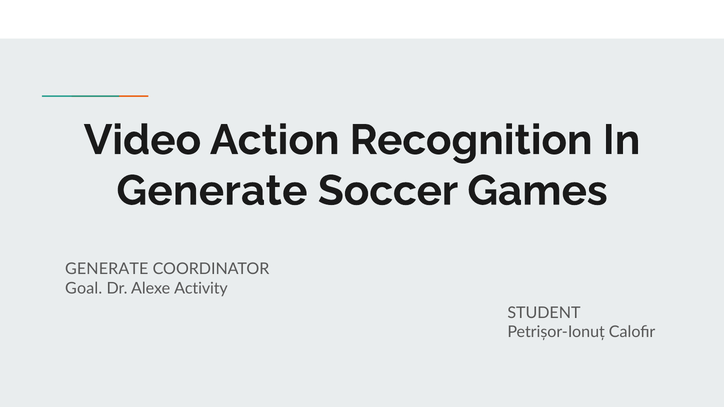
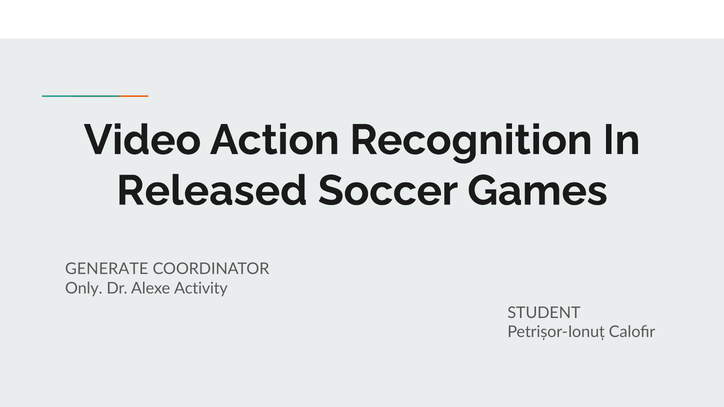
Generate at (212, 191): Generate -> Released
Goal: Goal -> Only
